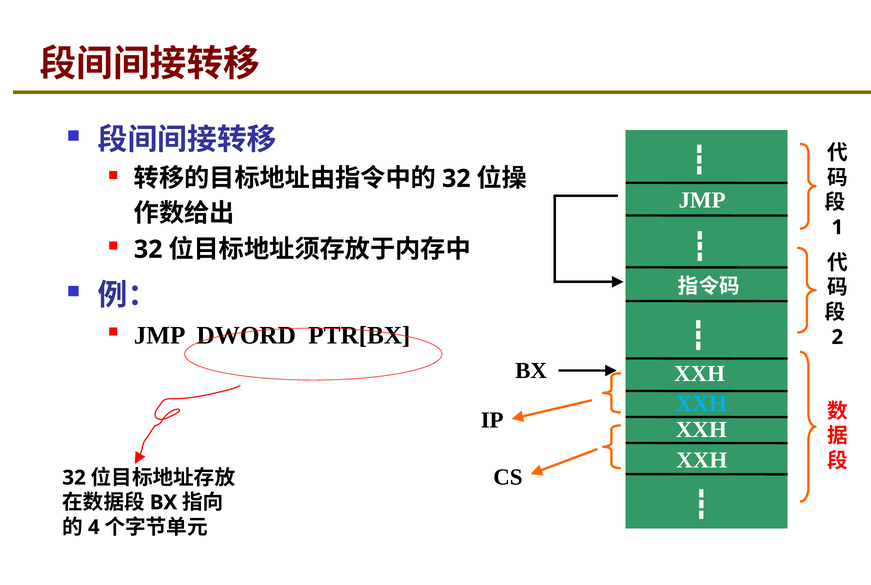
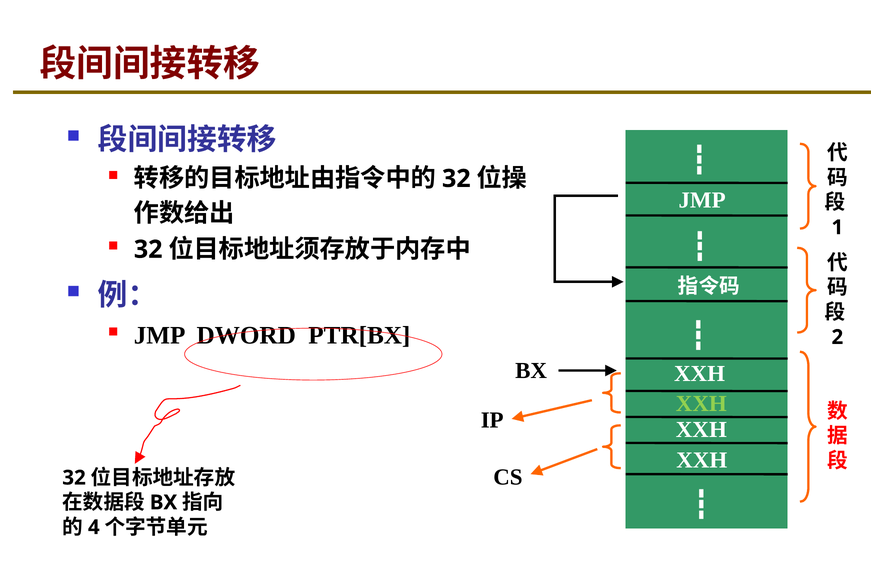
XXH at (701, 404) colour: light blue -> light green
